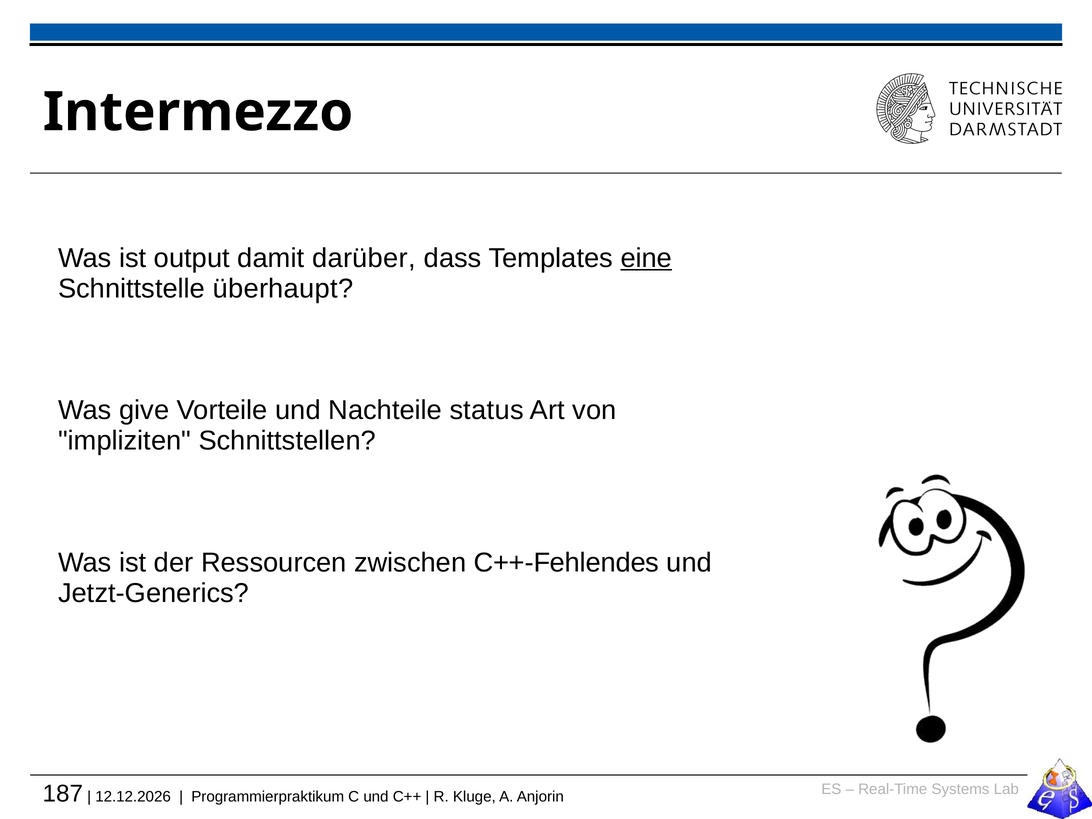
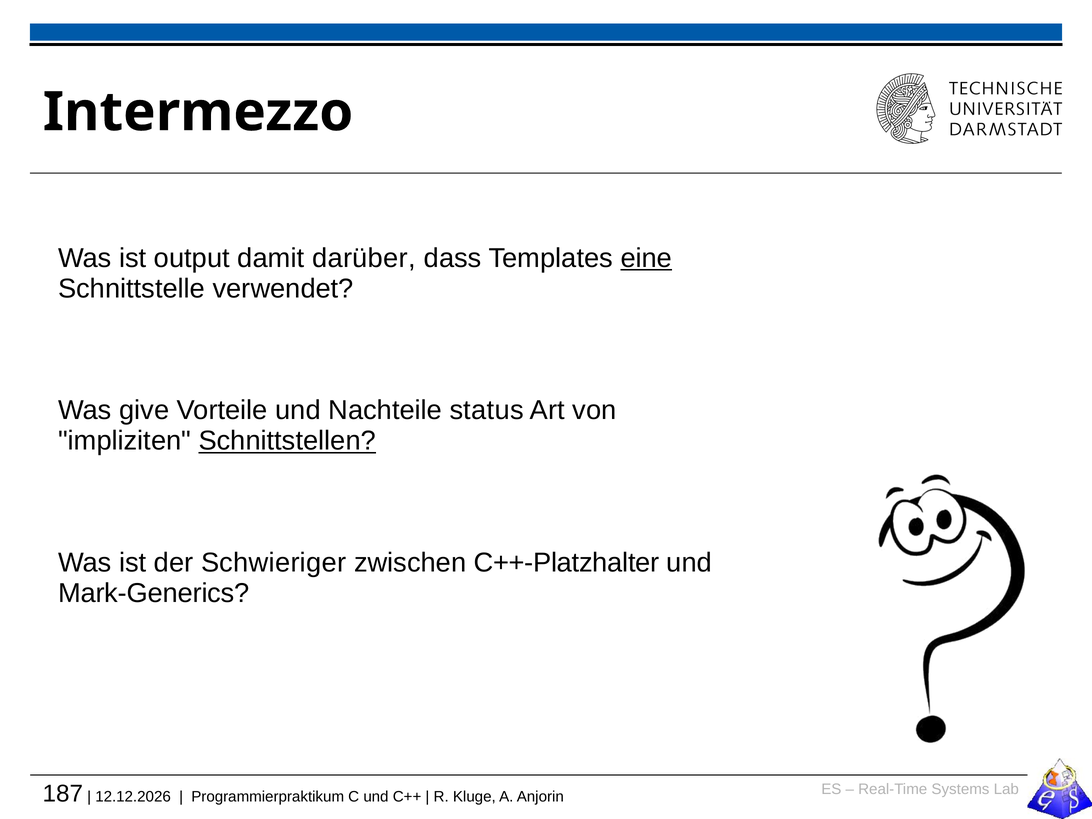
überhaupt: überhaupt -> verwendet
Schnittstellen underline: none -> present
Ressourcen: Ressourcen -> Schwieriger
C++-Fehlendes: C++-Fehlendes -> C++-Platzhalter
Jetzt-Generics: Jetzt-Generics -> Mark-Generics
